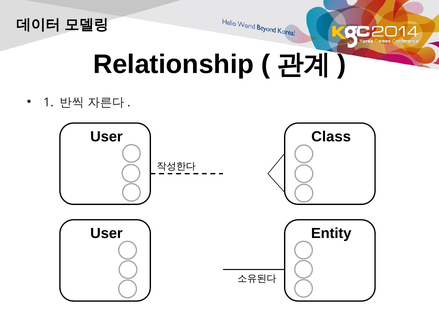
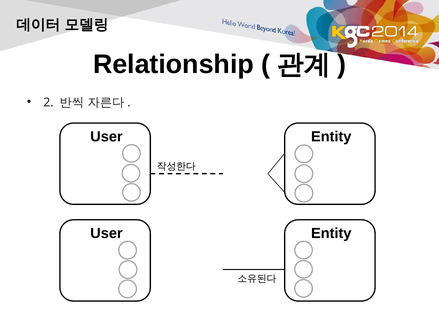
1: 1 -> 2
Class at (331, 137): Class -> Entity
